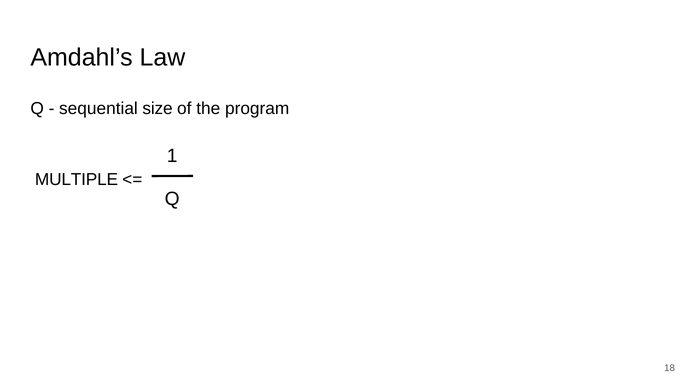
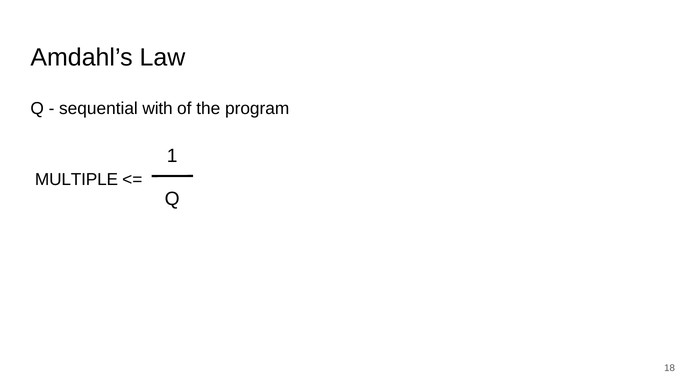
size: size -> with
